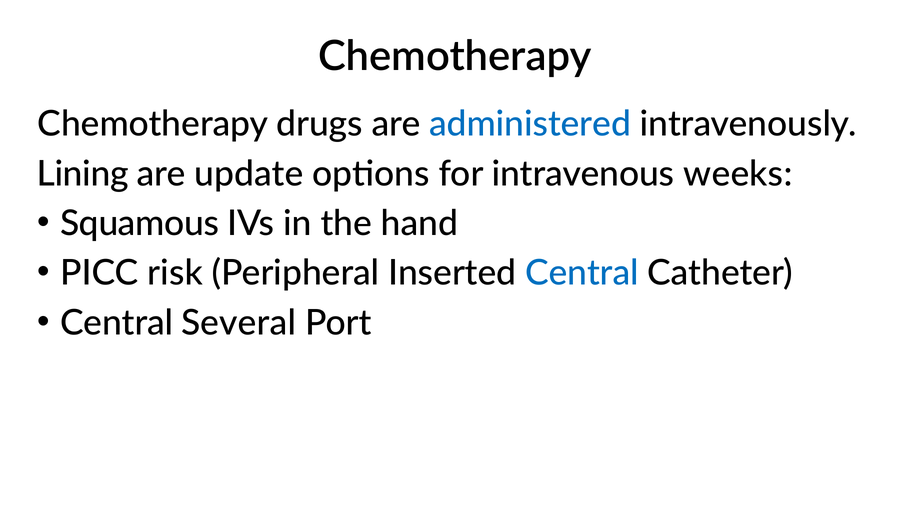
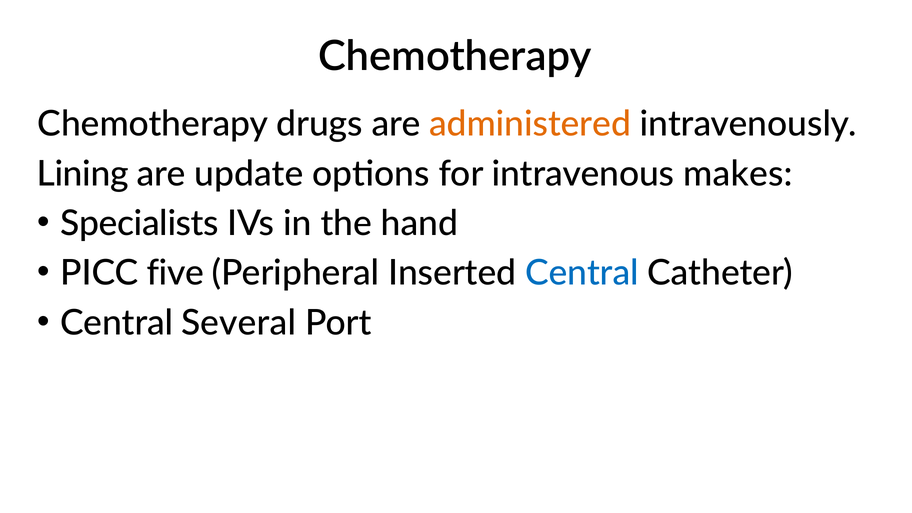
administered colour: blue -> orange
weeks: weeks -> makes
Squamous: Squamous -> Specialists
risk: risk -> five
